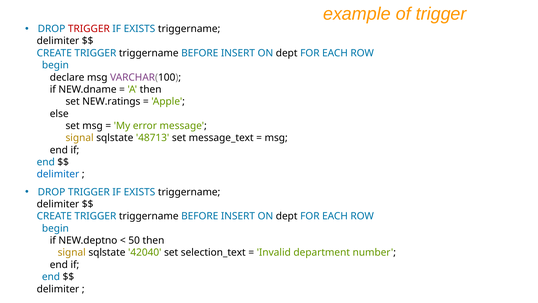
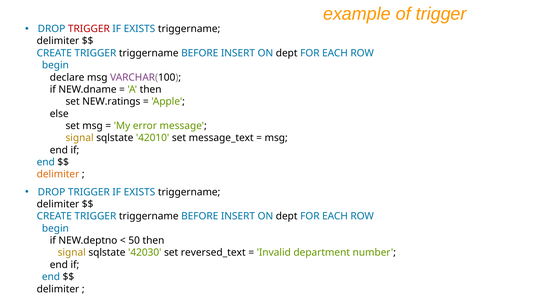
48713: 48713 -> 42010
delimiter at (58, 174) colour: blue -> orange
42040: 42040 -> 42030
selection_text: selection_text -> reversed_text
